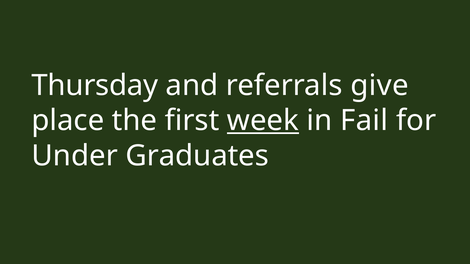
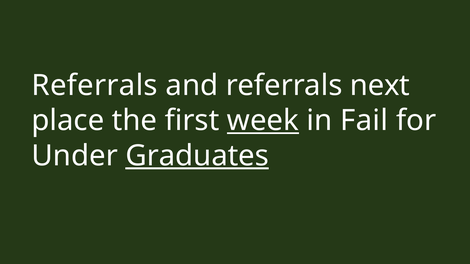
Thursday at (95, 85): Thursday -> Referrals
give: give -> next
Graduates underline: none -> present
